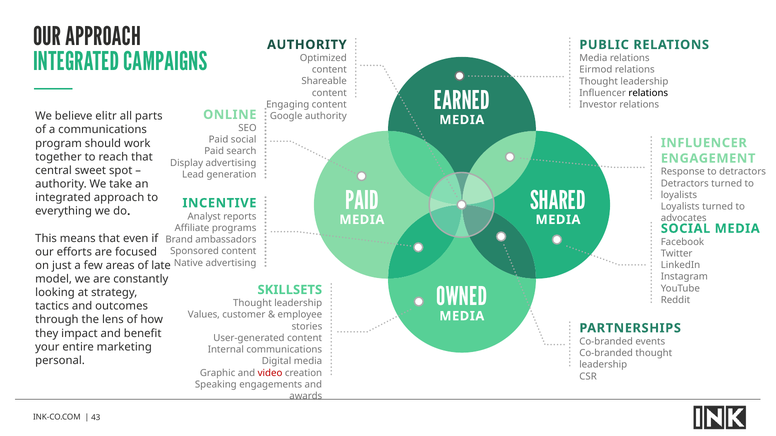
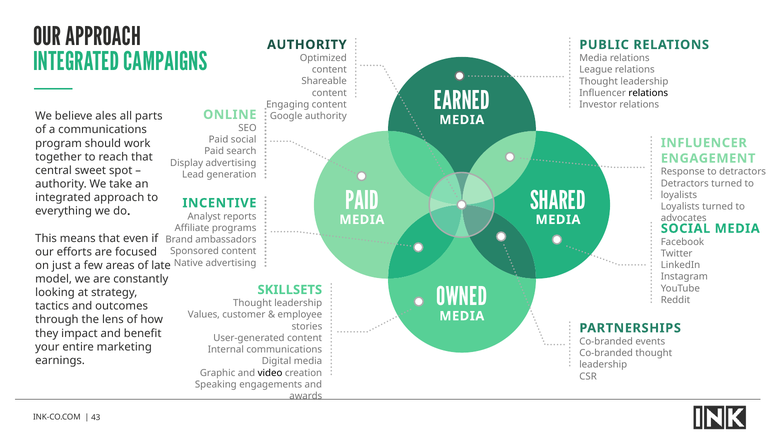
Eirmod: Eirmod -> League
elitr: elitr -> ales
personal: personal -> earnings
video colour: red -> black
